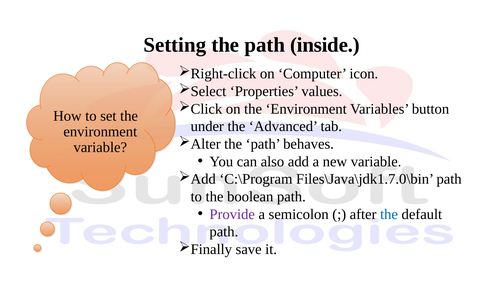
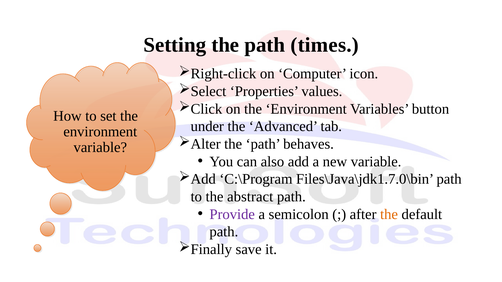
inside: inside -> times
boolean: boolean -> abstract
the at (389, 215) colour: blue -> orange
